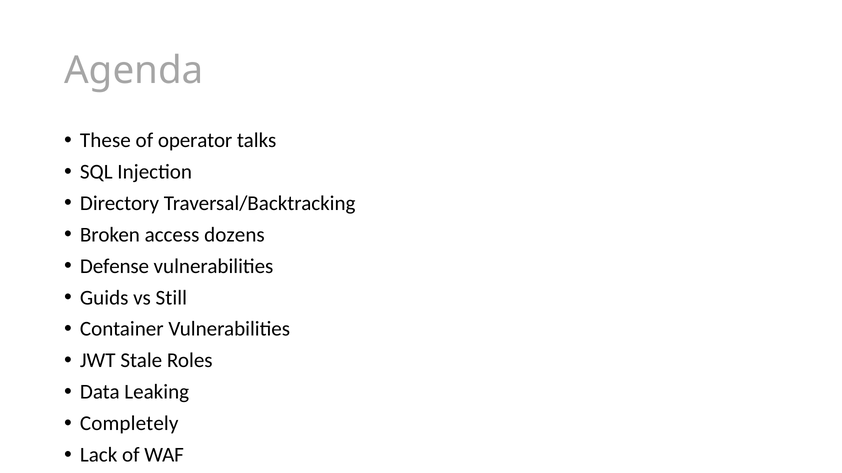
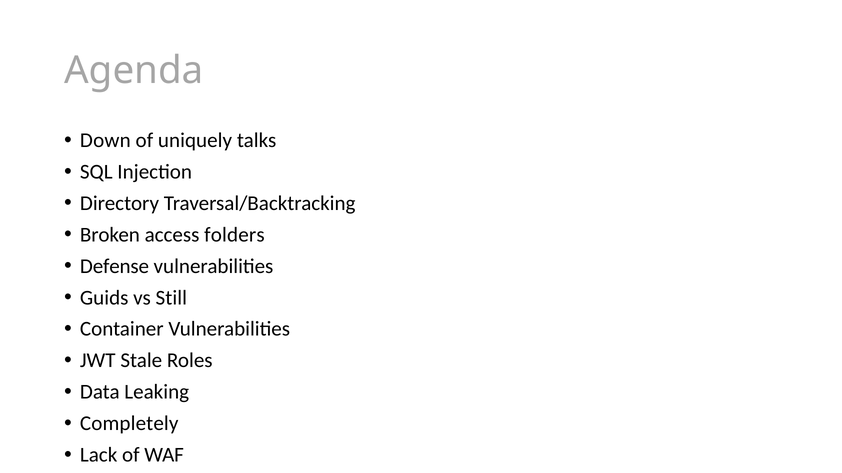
These: These -> Down
operator: operator -> uniquely
dozens: dozens -> folders
